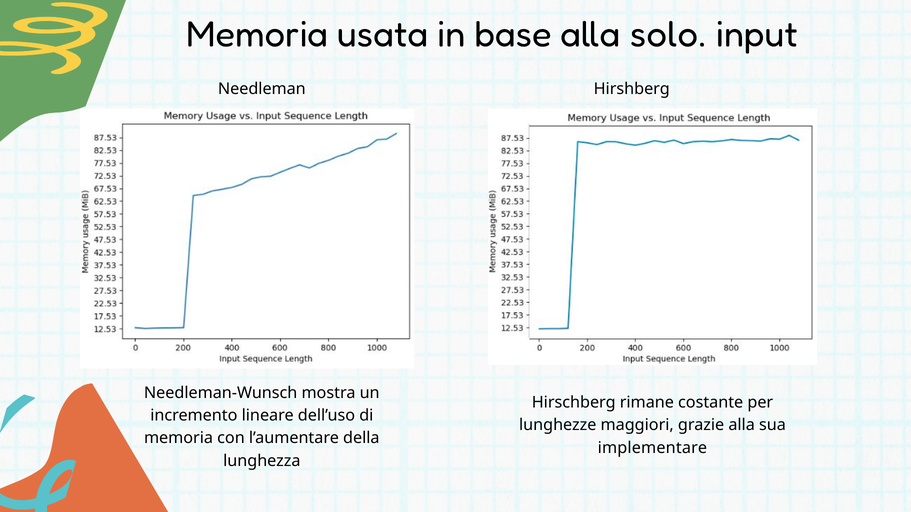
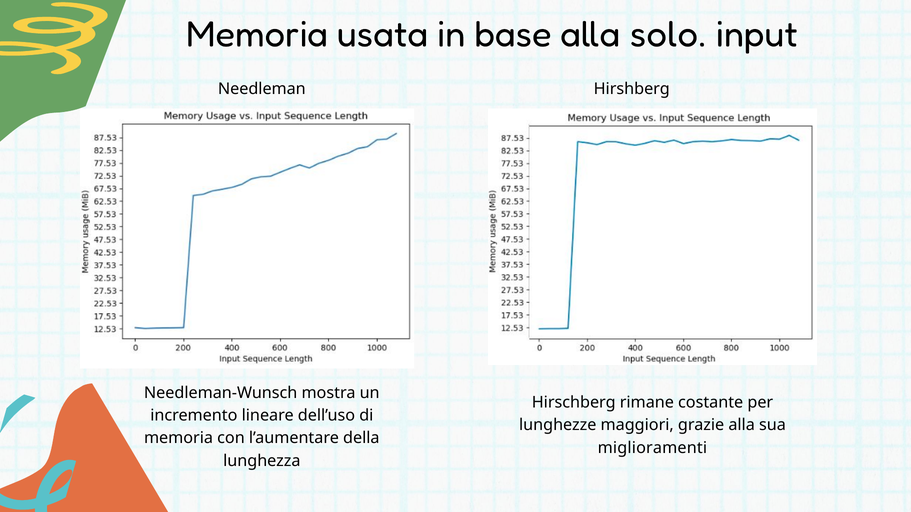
implementare: implementare -> miglioramenti
